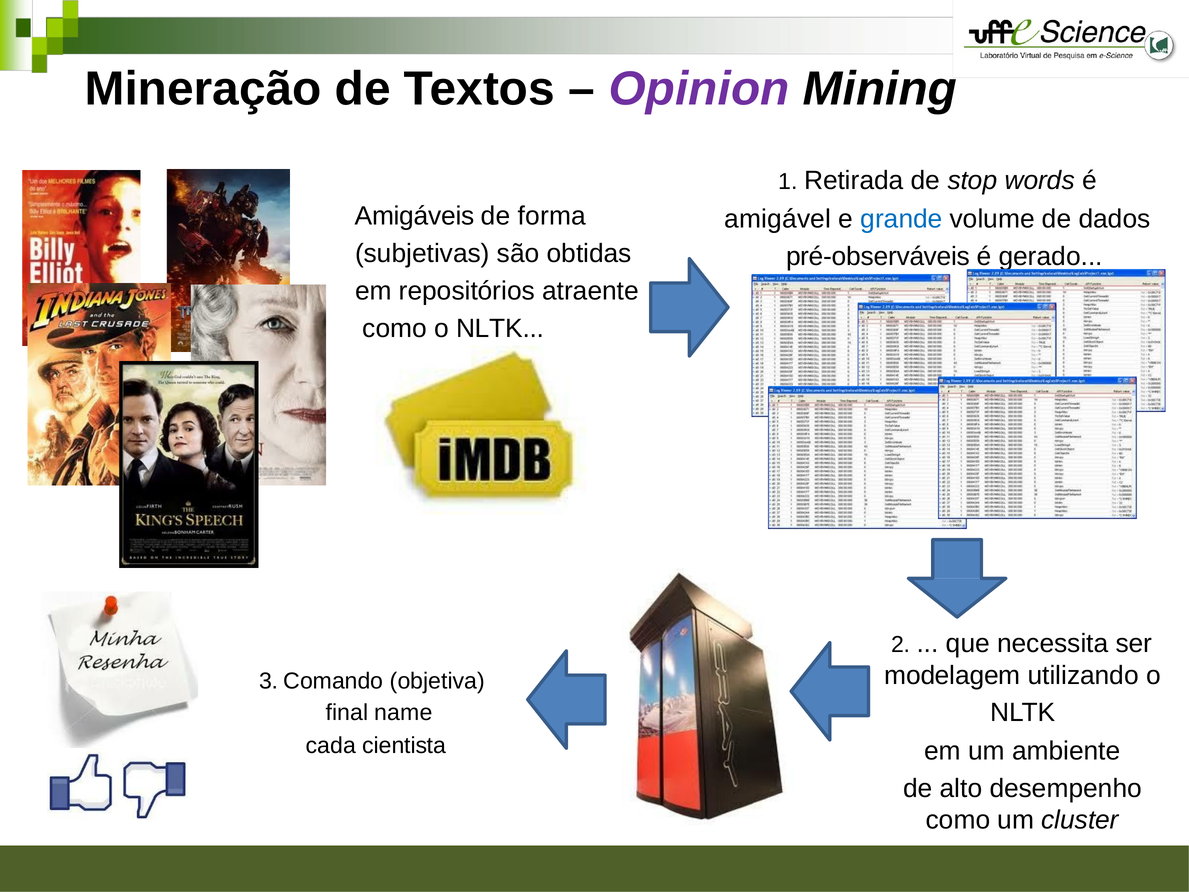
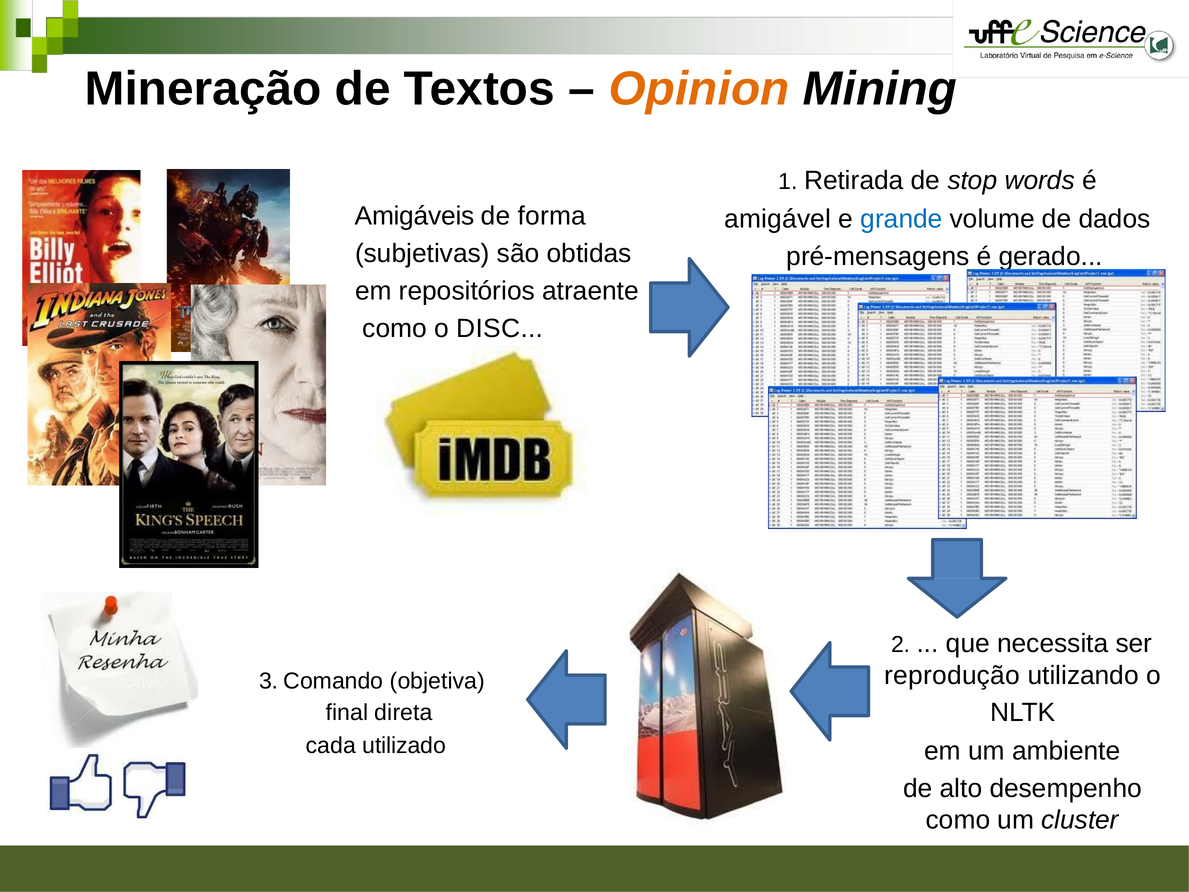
Opinion colour: purple -> orange
pré-observáveis: pré-observáveis -> pré-mensagens
como o NLTK: NLTK -> DISC
modelagem: modelagem -> reprodução
name: name -> direta
cientista: cientista -> utilizado
